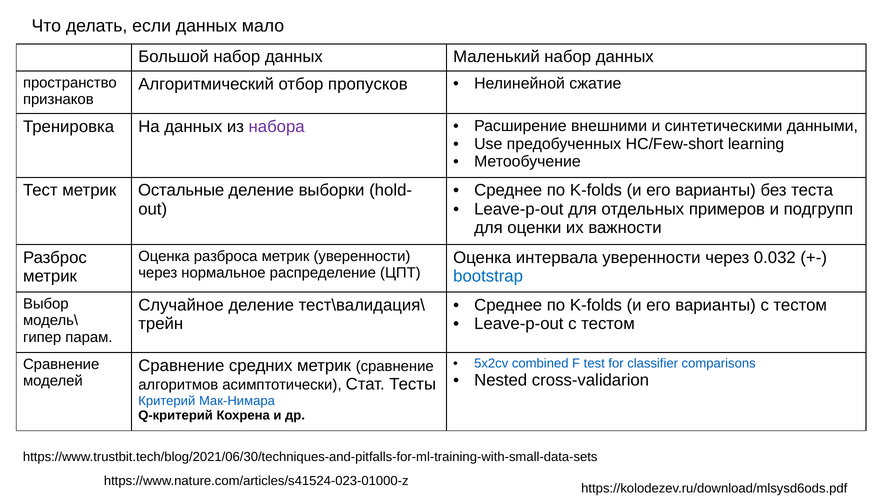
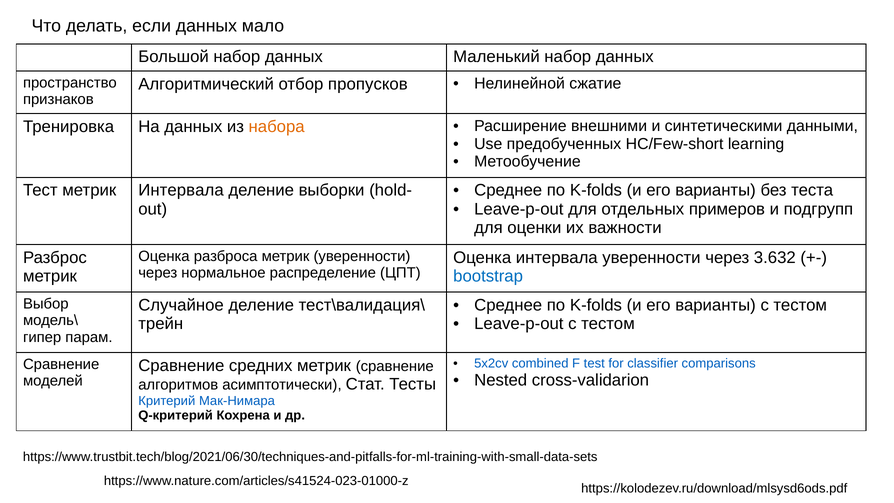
набора colour: purple -> orange
метрик Остальные: Остальные -> Интервала
0.032: 0.032 -> 3.632
